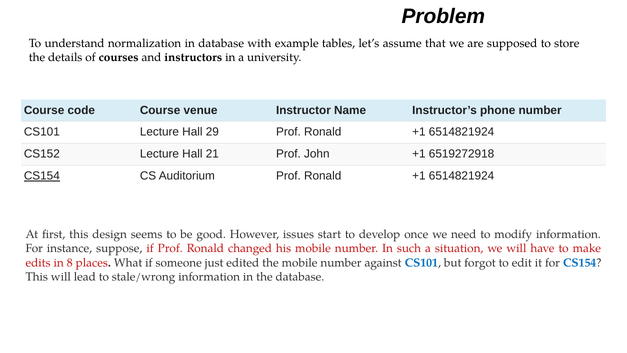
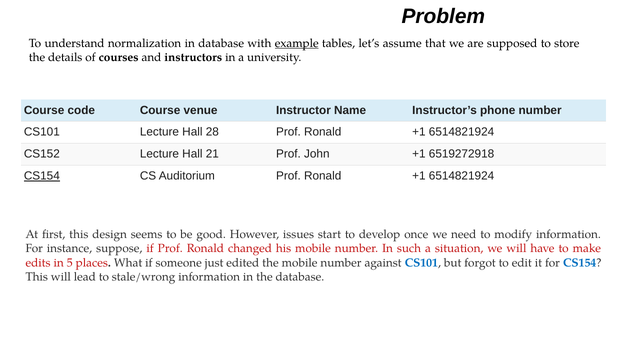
example underline: none -> present
29: 29 -> 28
8: 8 -> 5
